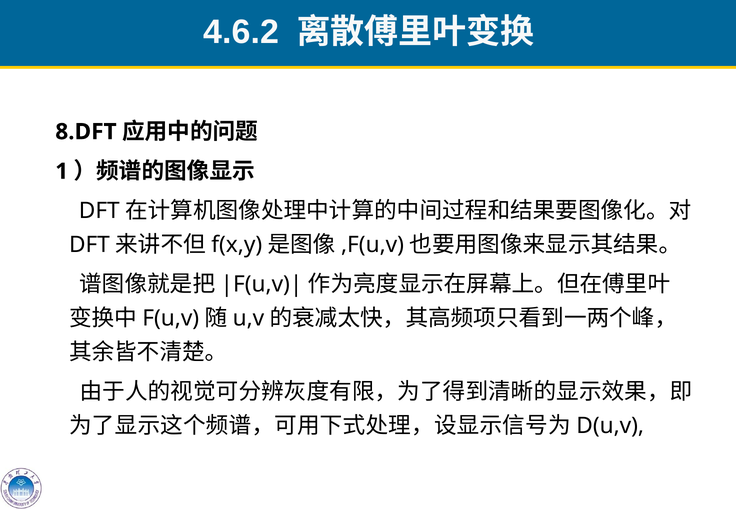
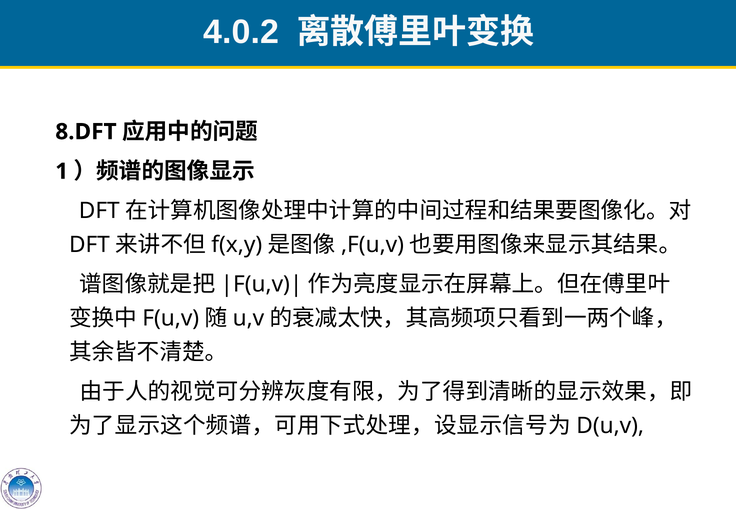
4.6.2: 4.6.2 -> 4.0.2
